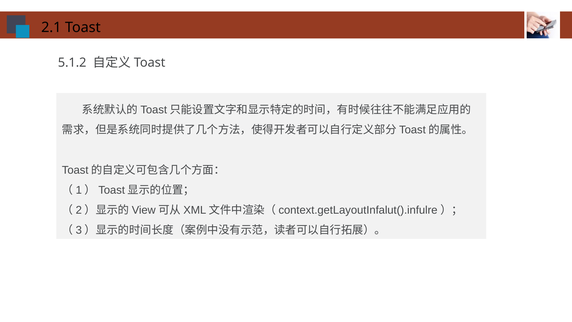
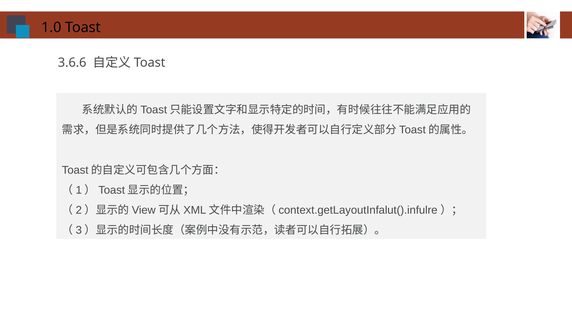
2.1: 2.1 -> 1.0
5.1.2: 5.1.2 -> 3.6.6
